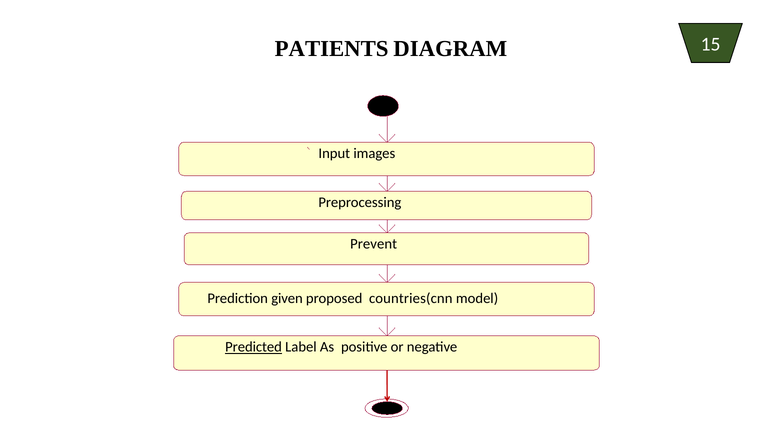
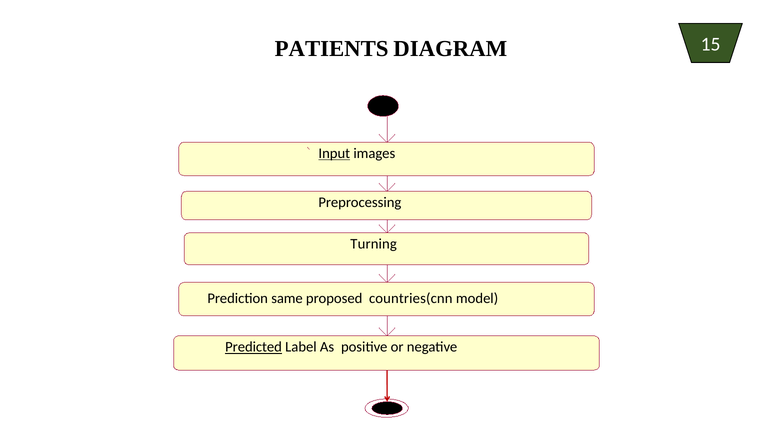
Input underline: none -> present
Prevent: Prevent -> Turning
given: given -> same
